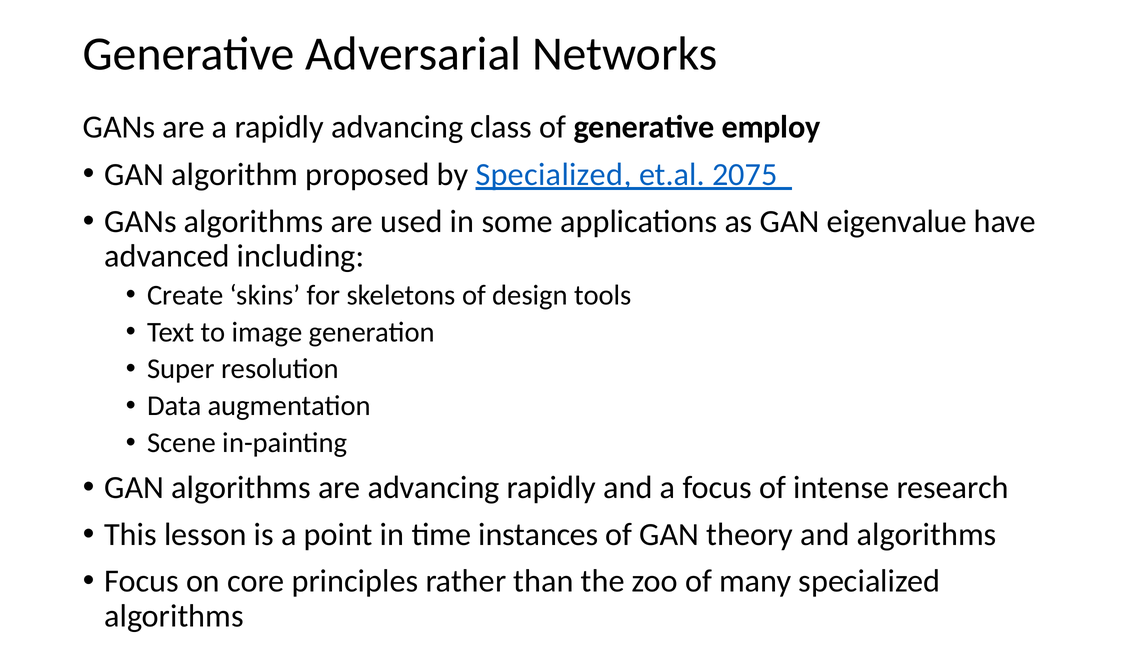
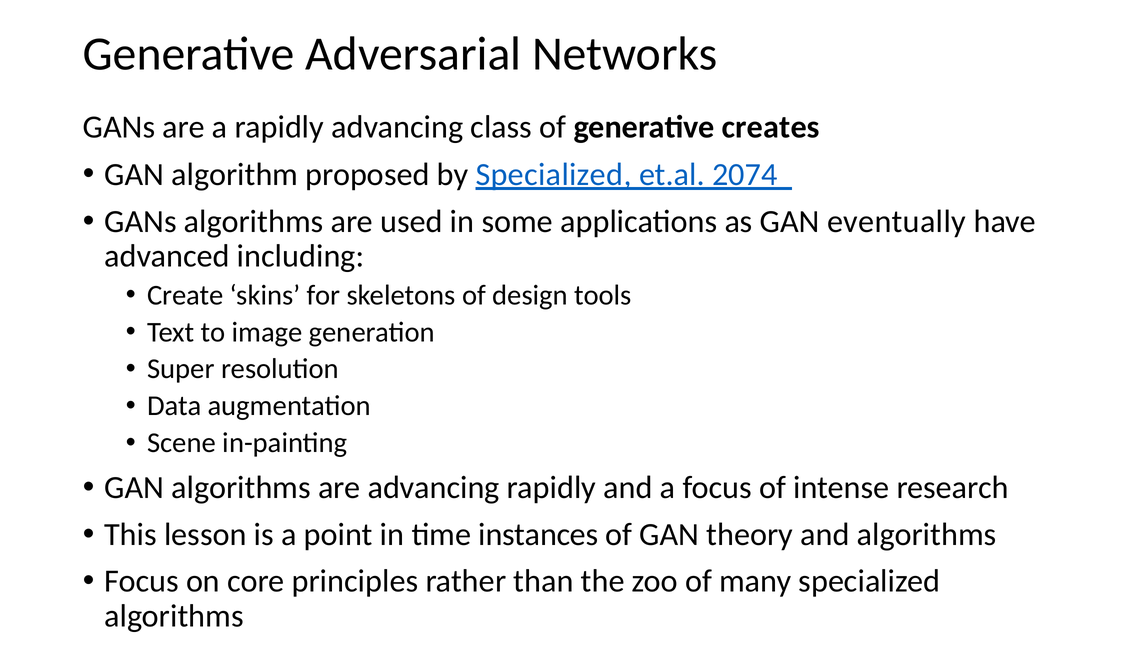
employ: employ -> creates
2075: 2075 -> 2074
eigenvalue: eigenvalue -> eventually
